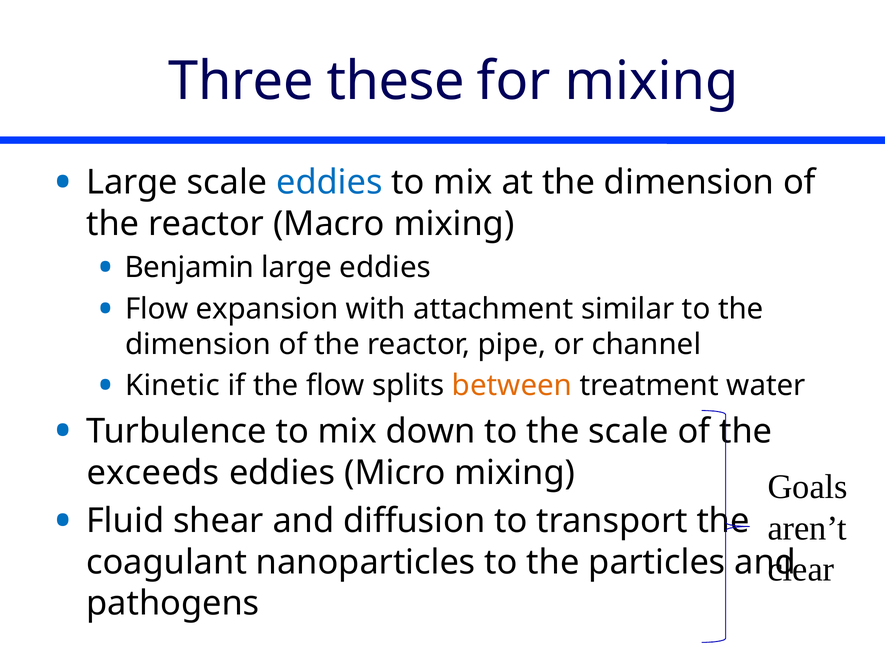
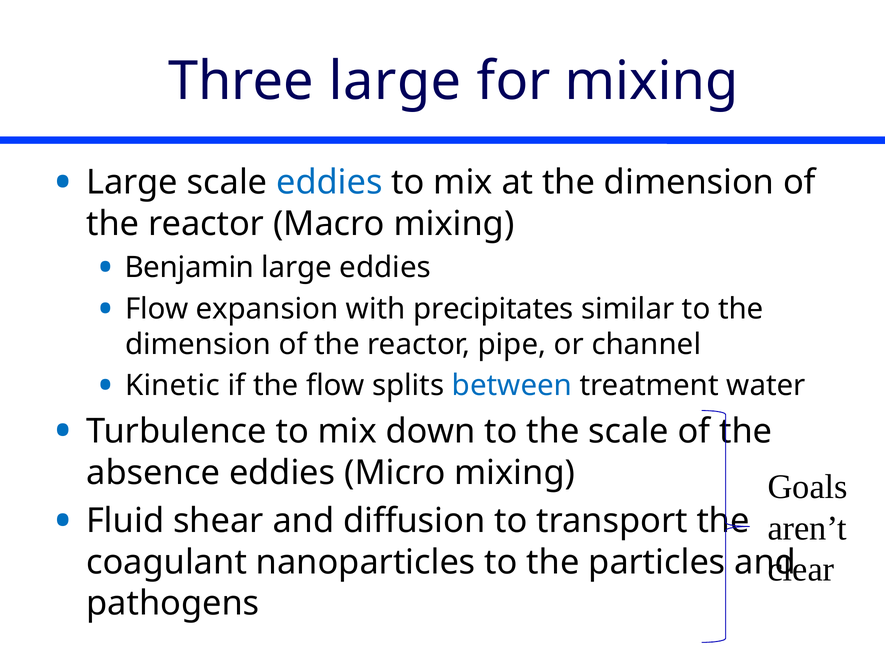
Three these: these -> large
attachment: attachment -> precipitates
between colour: orange -> blue
exceeds: exceeds -> absence
